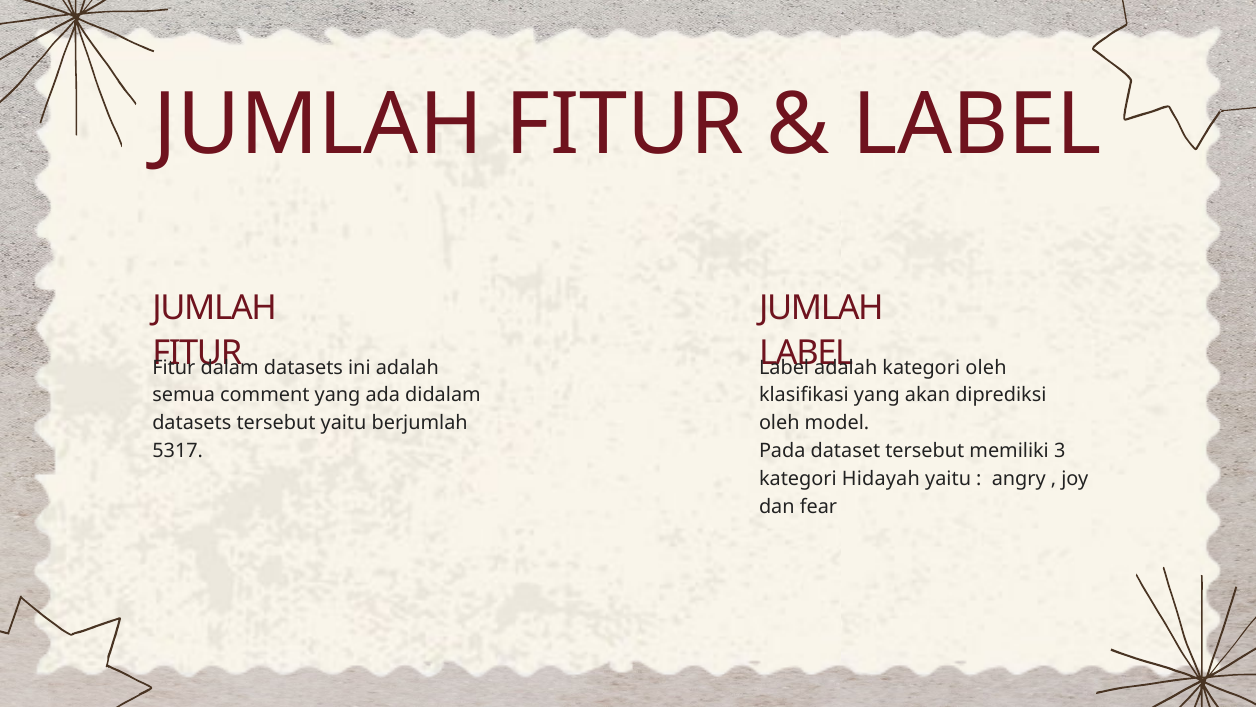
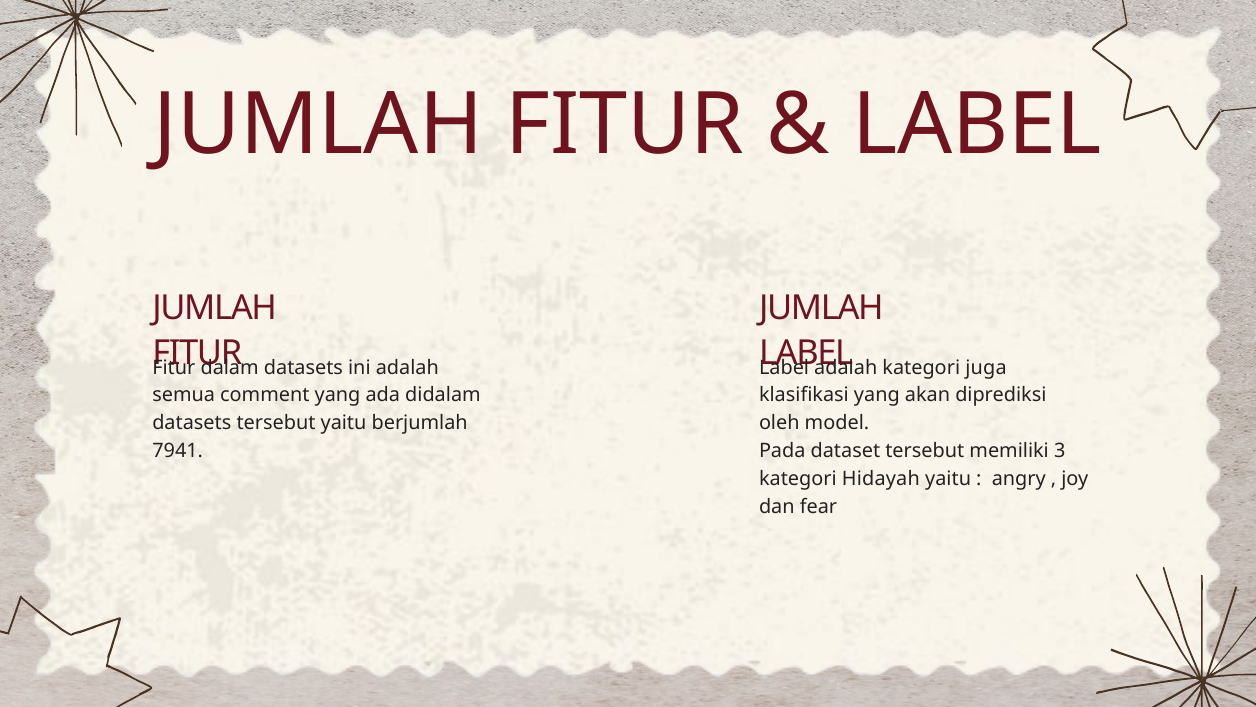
kategori oleh: oleh -> juga
5317: 5317 -> 7941
